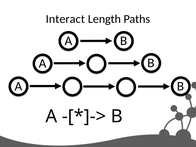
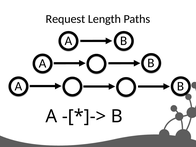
Interact: Interact -> Request
